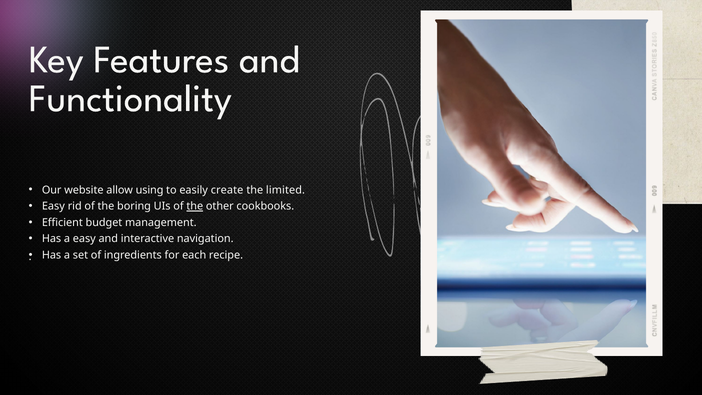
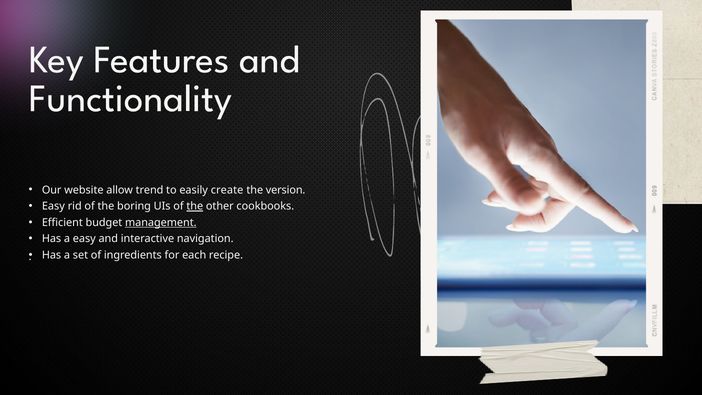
using: using -> trend
limited: limited -> version
management underline: none -> present
